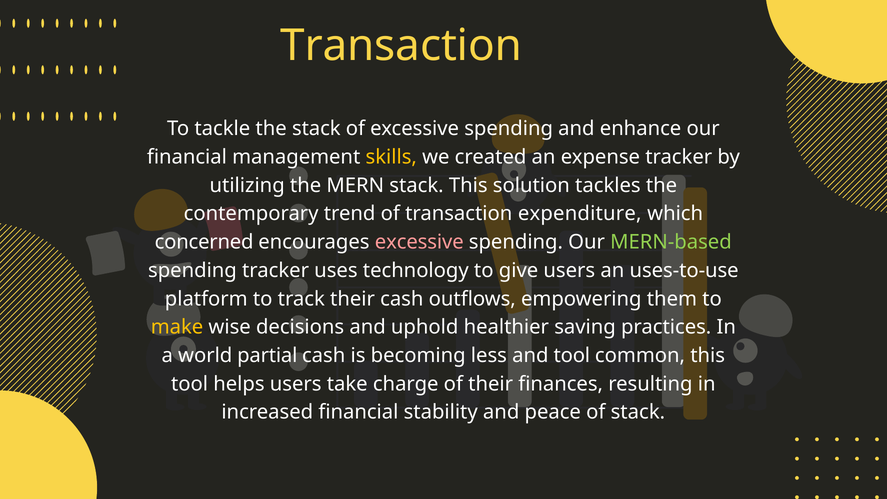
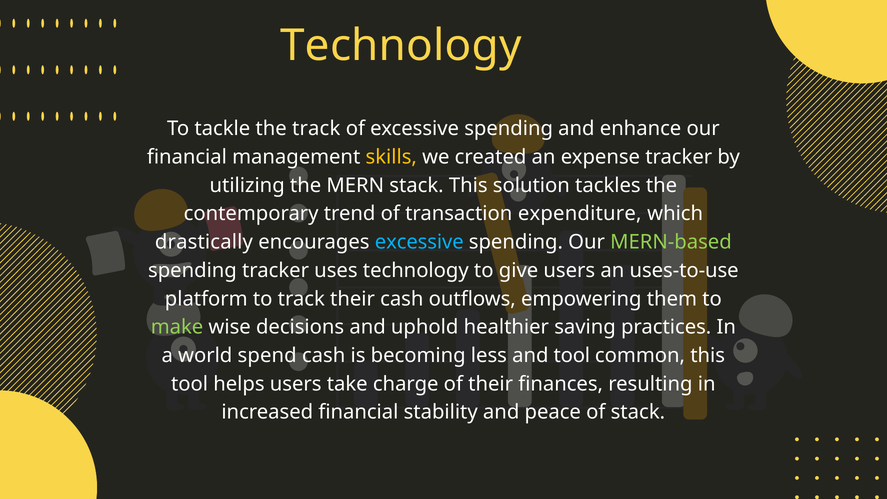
Transaction at (401, 46): Transaction -> Technology
the stack: stack -> track
concerned: concerned -> drastically
excessive at (419, 242) colour: pink -> light blue
make colour: yellow -> light green
partial: partial -> spend
